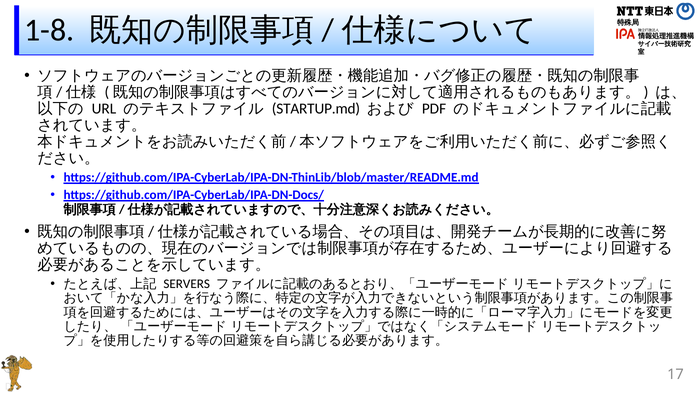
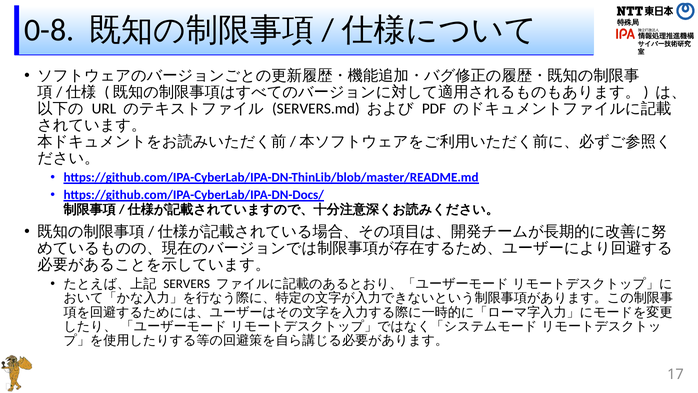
1-8: 1-8 -> 0-8
STARTUP.md: STARTUP.md -> SERVERS.md
